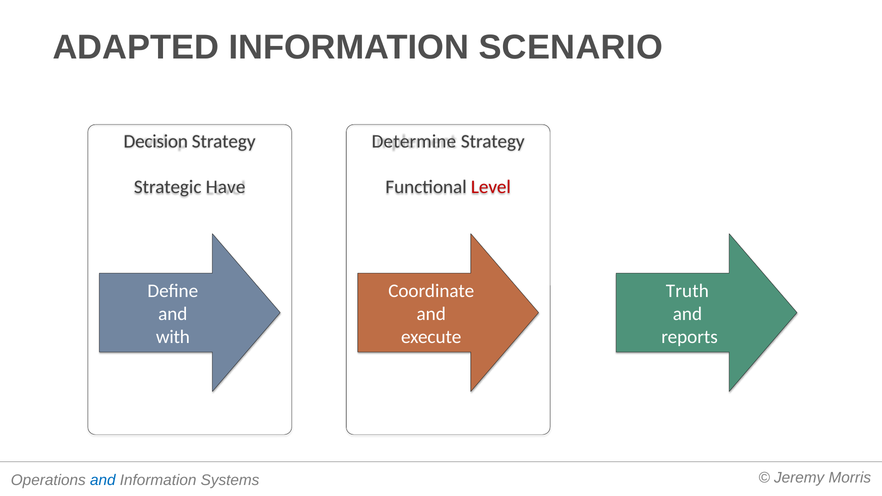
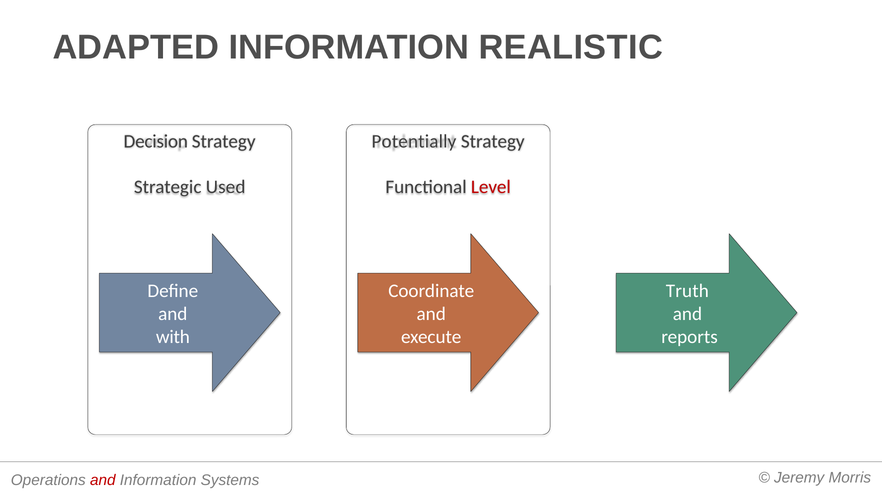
SCENARIO: SCENARIO -> REALISTIC
Determine: Determine -> Potentially
Have: Have -> Used
and at (103, 481) colour: blue -> red
